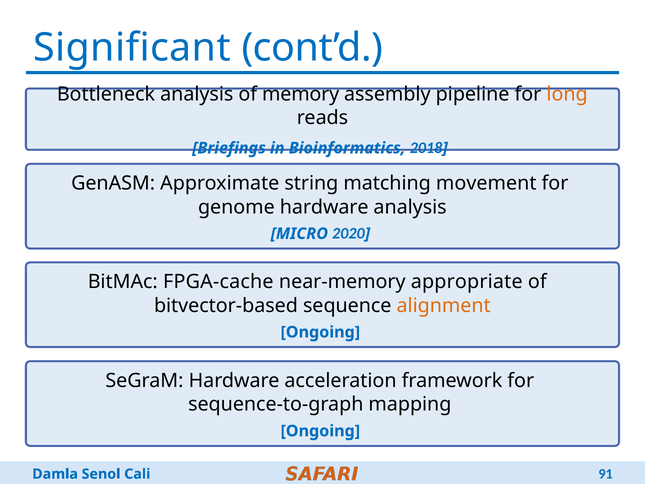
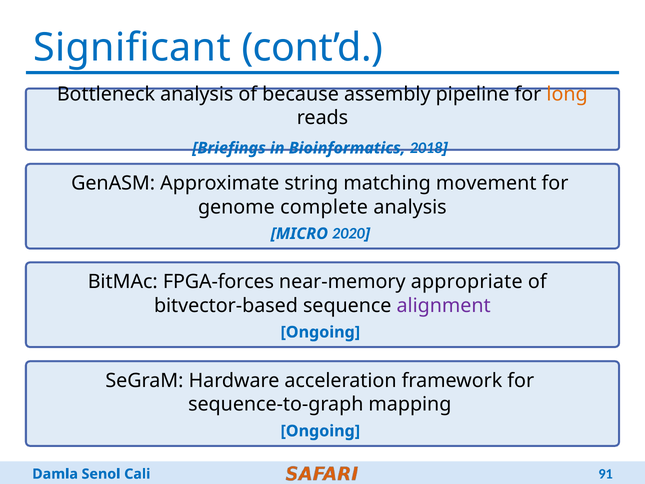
memory: memory -> because
genome hardware: hardware -> complete
FPGA-cache: FPGA-cache -> FPGA-forces
alignment colour: orange -> purple
